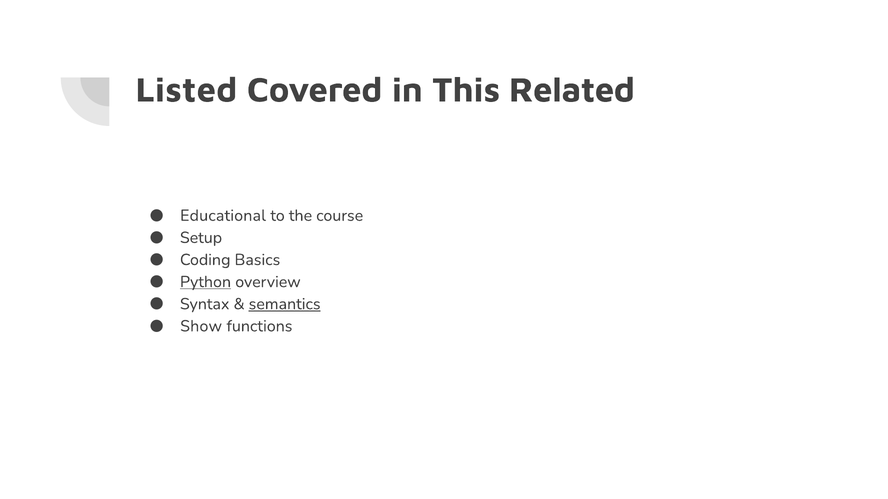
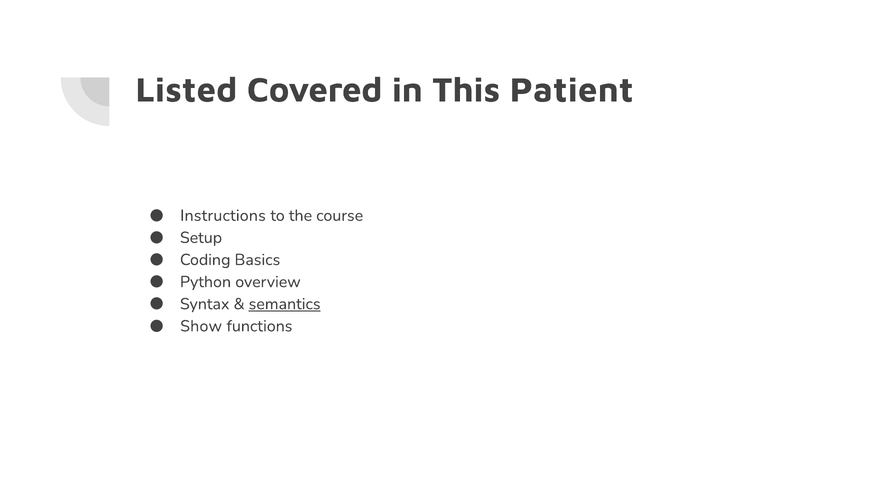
Related: Related -> Patient
Educational: Educational -> Instructions
Python underline: present -> none
